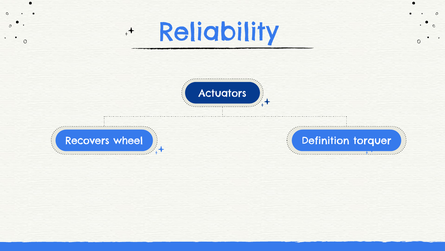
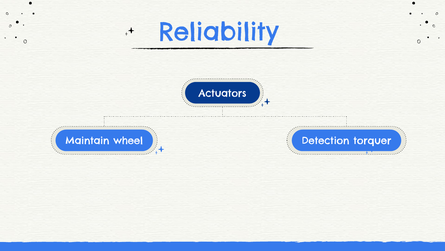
Recovers: Recovers -> Maintain
Definition: Definition -> Detection
